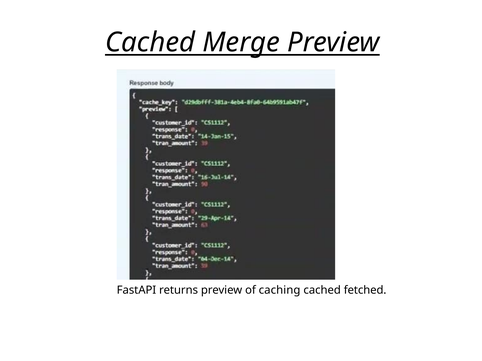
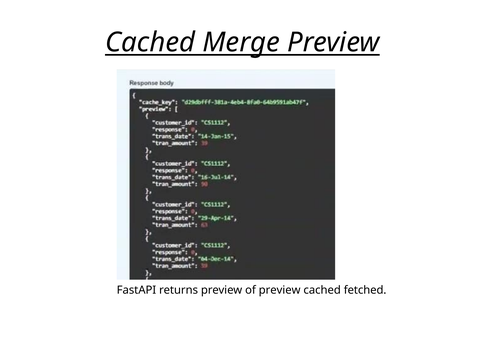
of caching: caching -> preview
